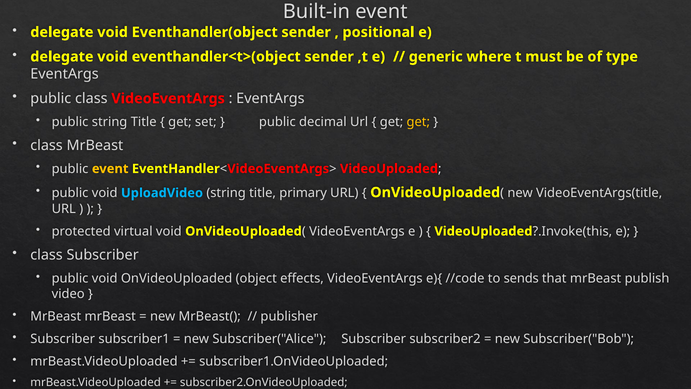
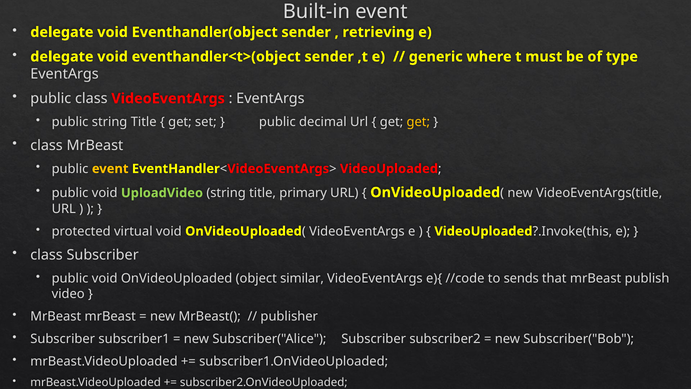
positional: positional -> retrieving
UploadVideo colour: light blue -> light green
effects: effects -> similar
